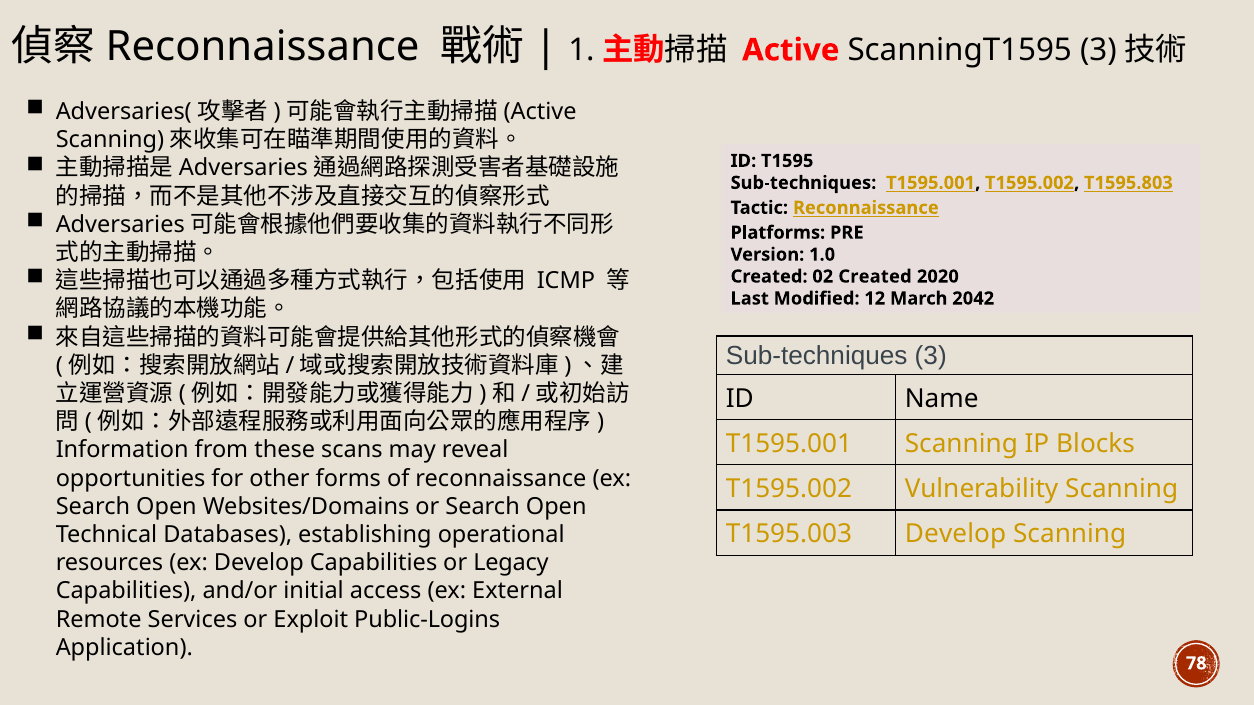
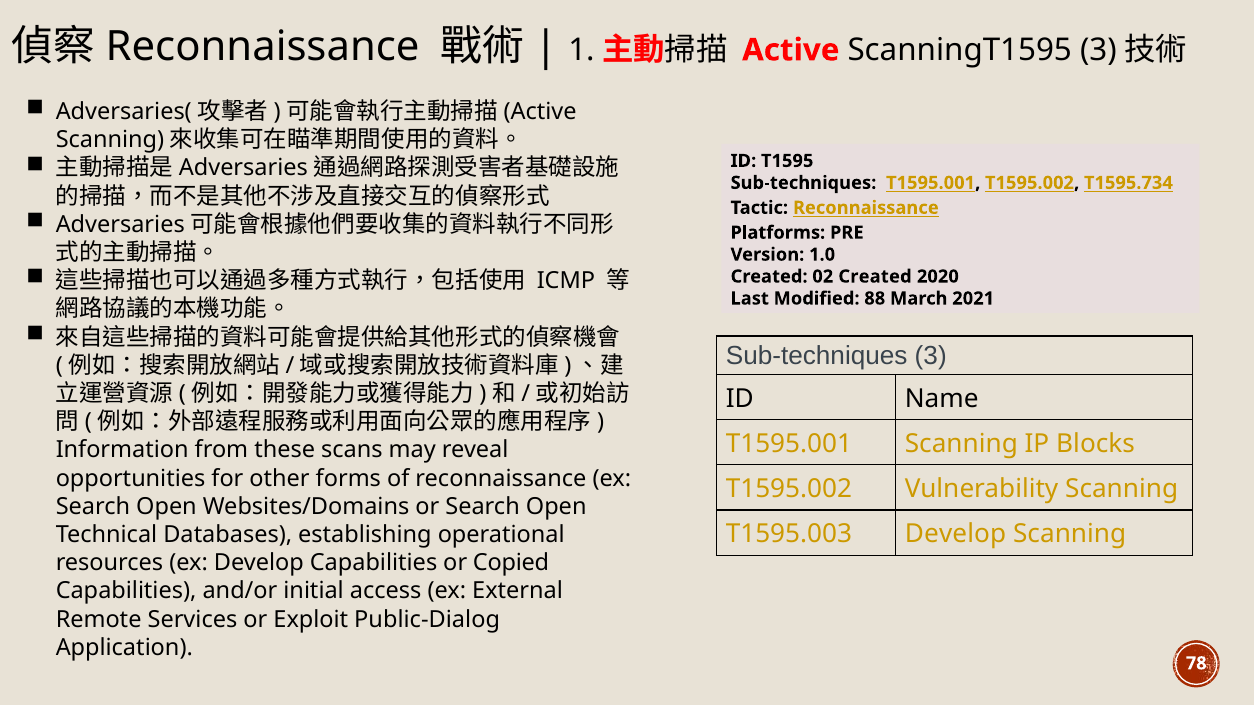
T1595.803: T1595.803 -> T1595.734
12: 12 -> 88
2042: 2042 -> 2021
Legacy: Legacy -> Copied
Public-Logins: Public-Logins -> Public-Dialog
